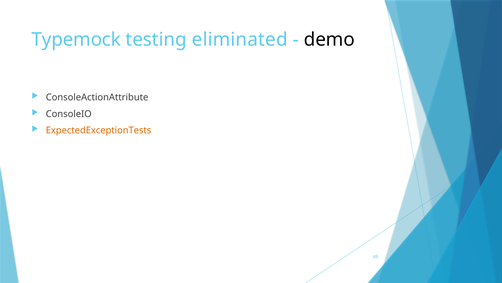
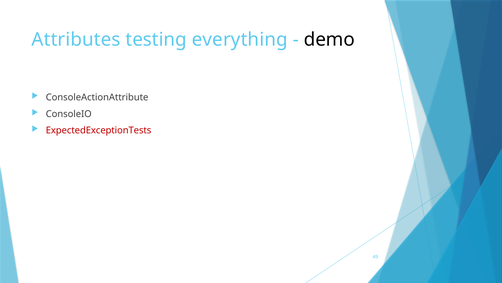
Typemock: Typemock -> Attributes
eliminated: eliminated -> everything
ExpectedExceptionTests colour: orange -> red
